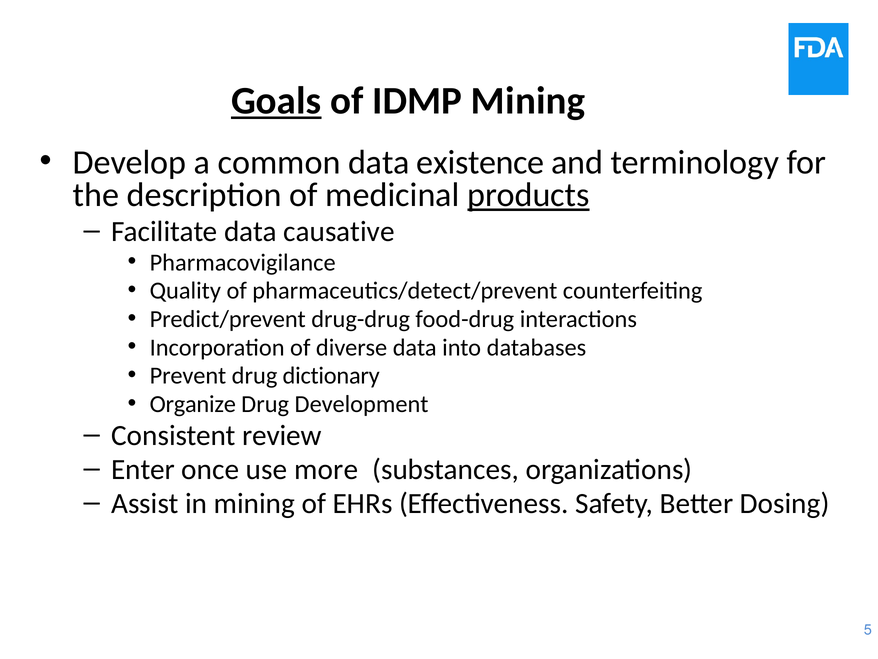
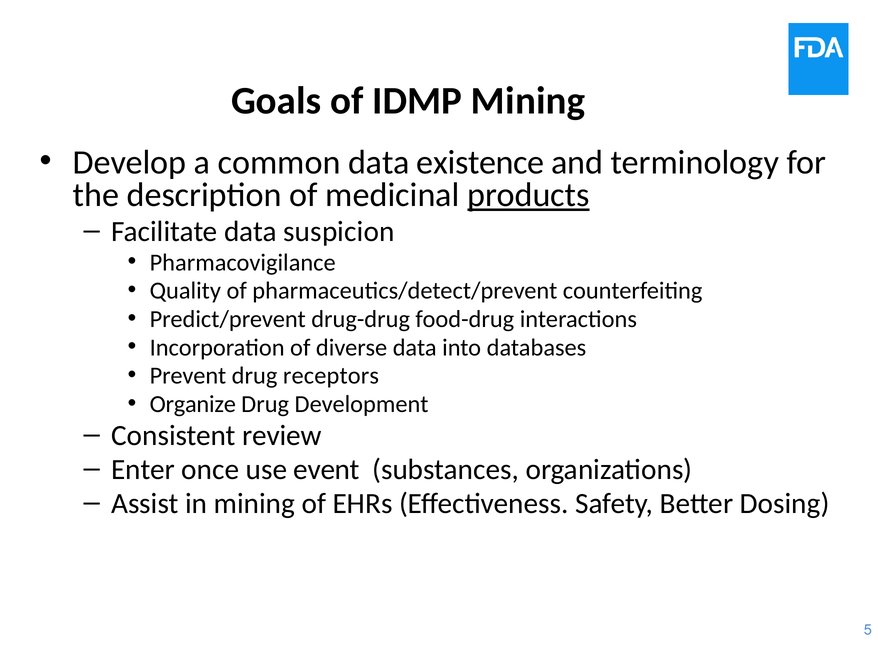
Goals underline: present -> none
causative: causative -> suspicion
dictionary: dictionary -> receptors
more: more -> event
